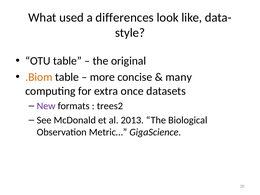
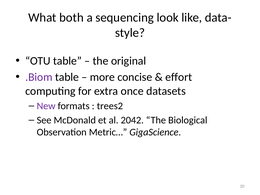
used: used -> both
differences: differences -> sequencing
.Biom colour: orange -> purple
many: many -> effort
2013: 2013 -> 2042
